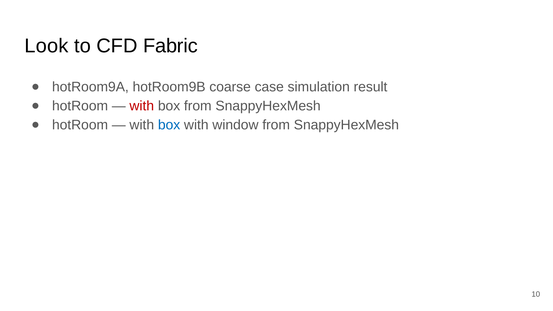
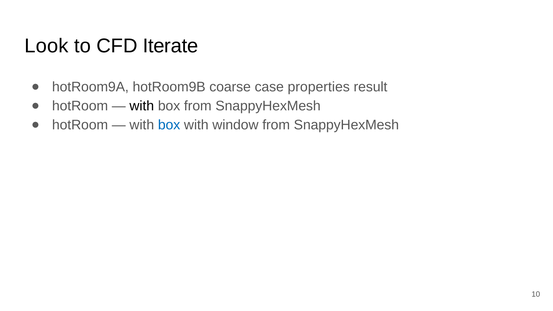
Fabric: Fabric -> Iterate
simulation: simulation -> properties
with at (142, 106) colour: red -> black
